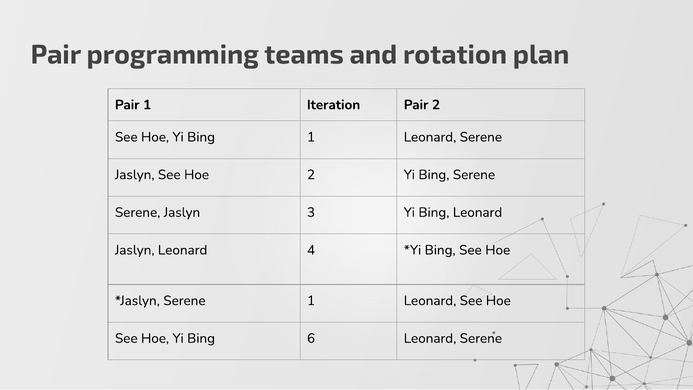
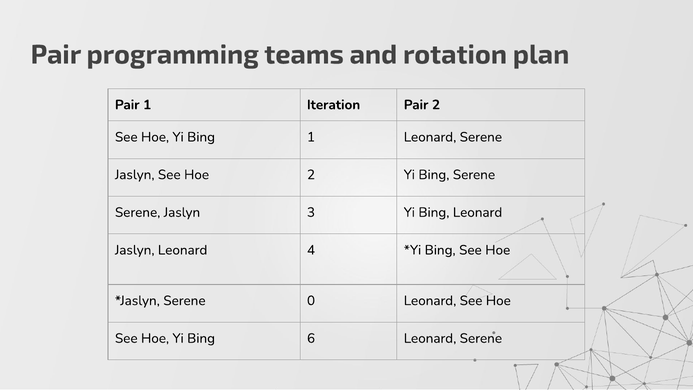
Serene 1: 1 -> 0
